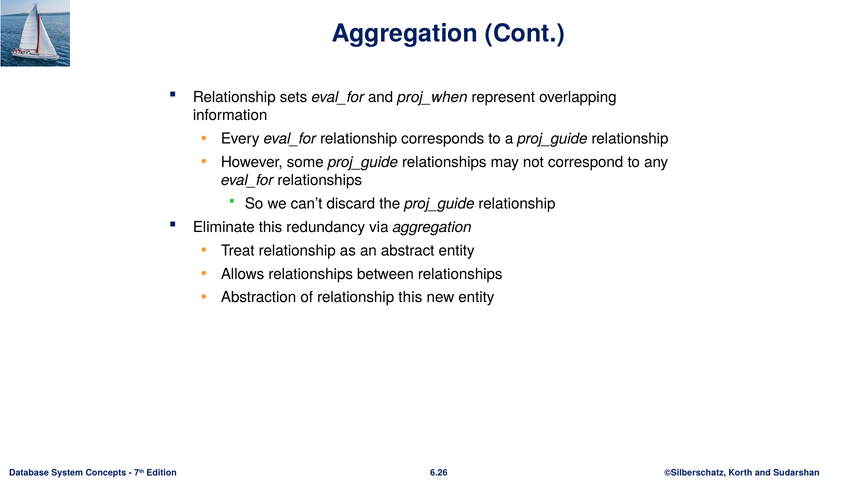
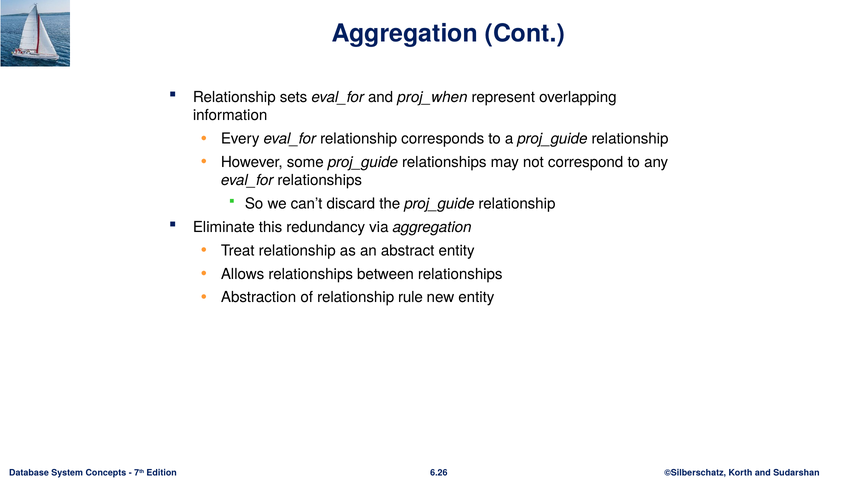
relationship this: this -> rule
